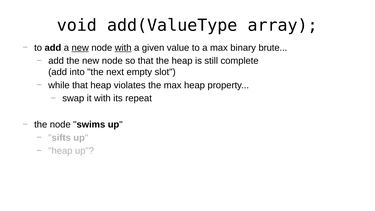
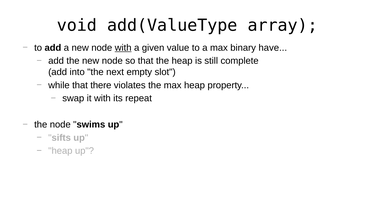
new at (80, 48) underline: present -> none
brute: brute -> have
that heap: heap -> there
